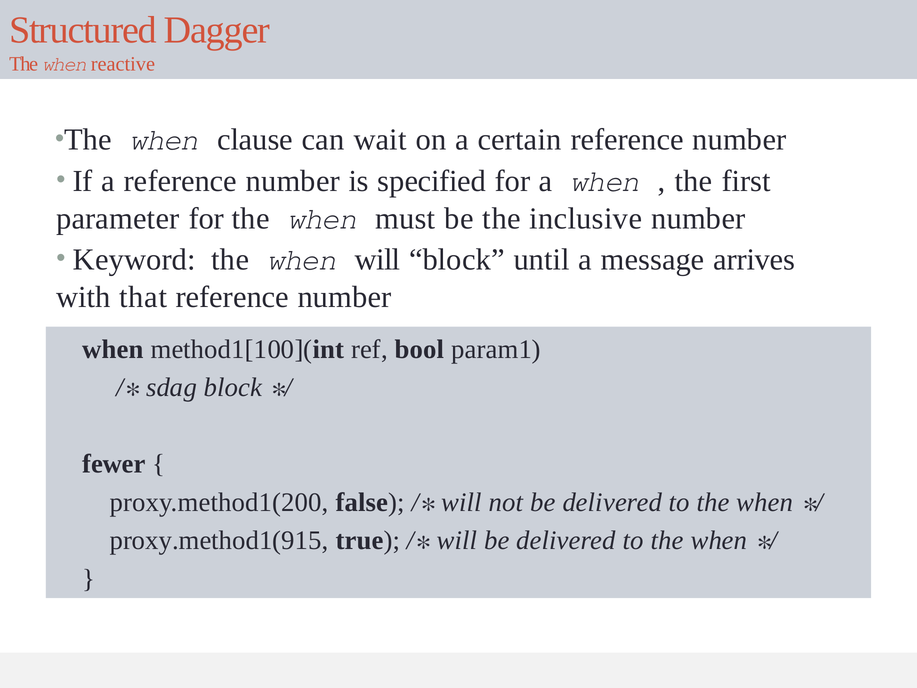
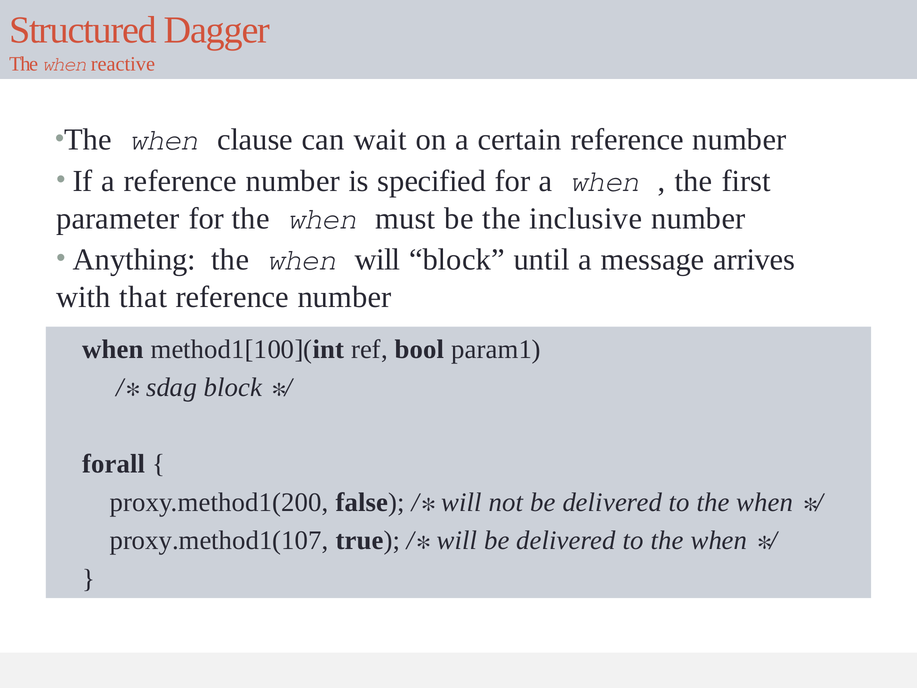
Keyword: Keyword -> Anything
fewer: fewer -> forall
proxy.method1(915: proxy.method1(915 -> proxy.method1(107
